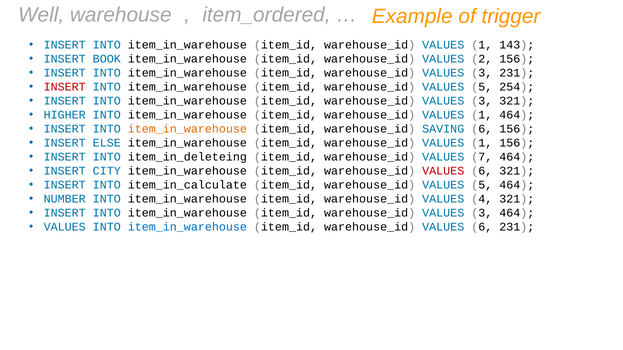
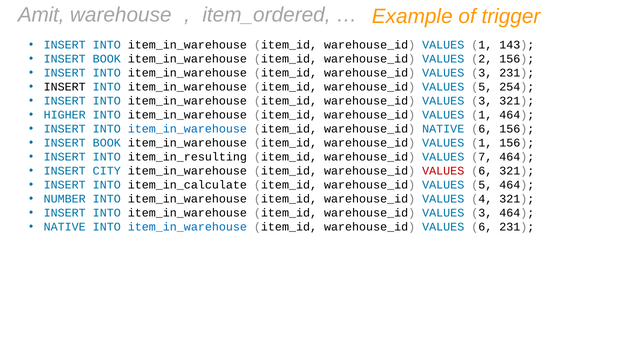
Well: Well -> Amit
INSERT at (65, 87) colour: red -> black
item_in_warehouse at (187, 129) colour: orange -> blue
warehouse_id SAVING: SAVING -> NATIVE
ELSE at (107, 143): ELSE -> BOOK
item_in_deleteing: item_in_deleteing -> item_in_resulting
VALUES at (65, 227): VALUES -> NATIVE
